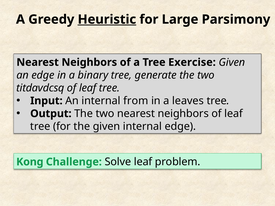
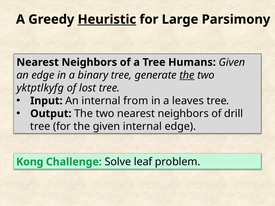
Exercise: Exercise -> Humans
the at (187, 75) underline: none -> present
titdavdcsq: titdavdcsq -> yktptlkyfg
leaf at (88, 88): leaf -> lost
neighbors of leaf: leaf -> drill
